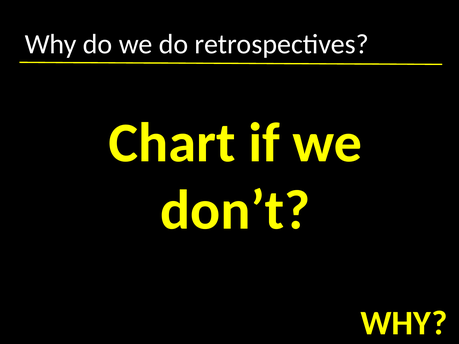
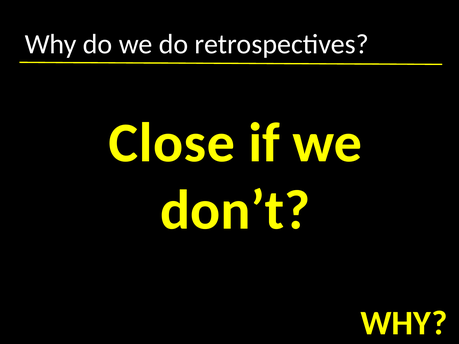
Chart: Chart -> Close
